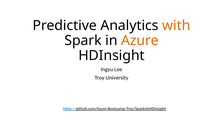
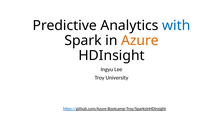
with colour: orange -> blue
